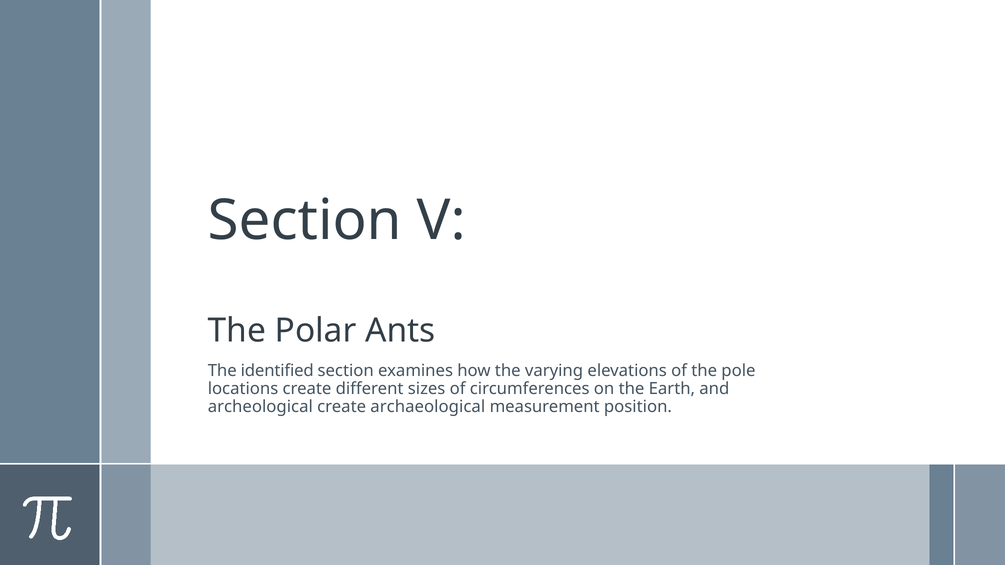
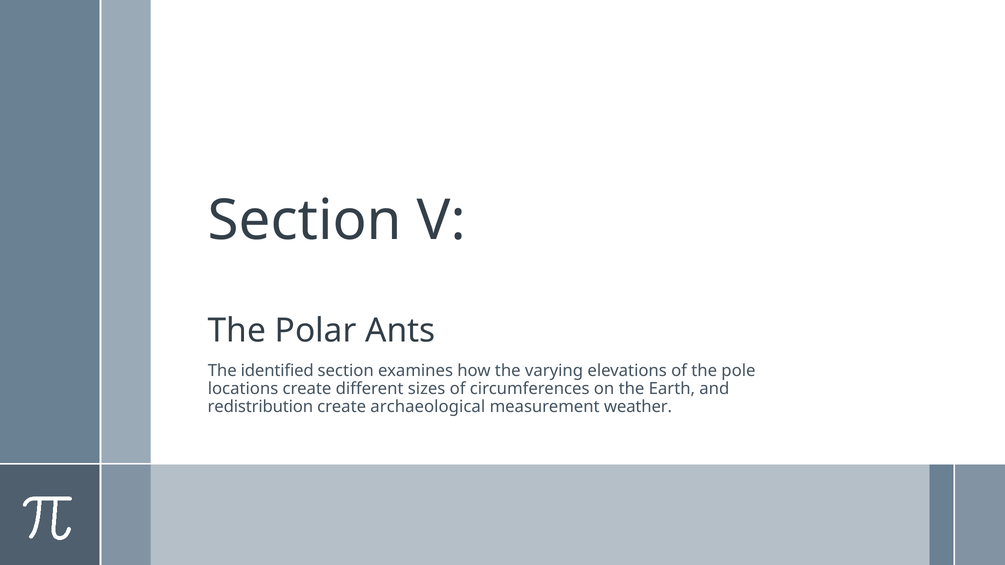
archeological: archeological -> redistribution
position: position -> weather
